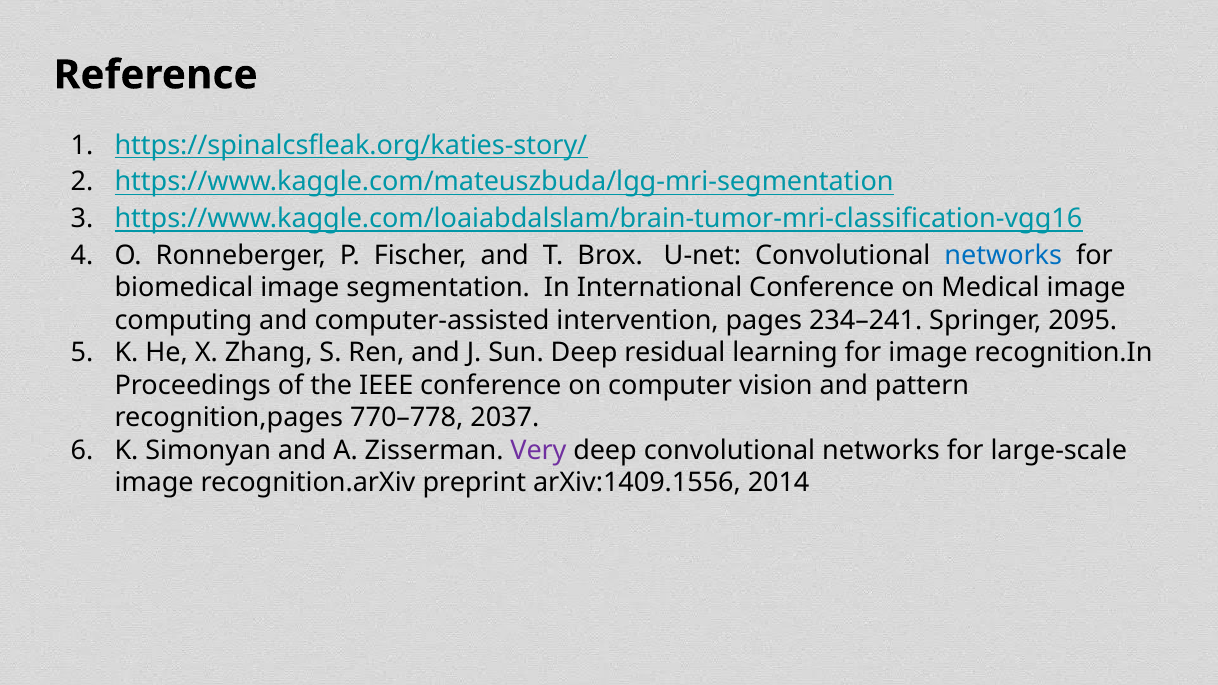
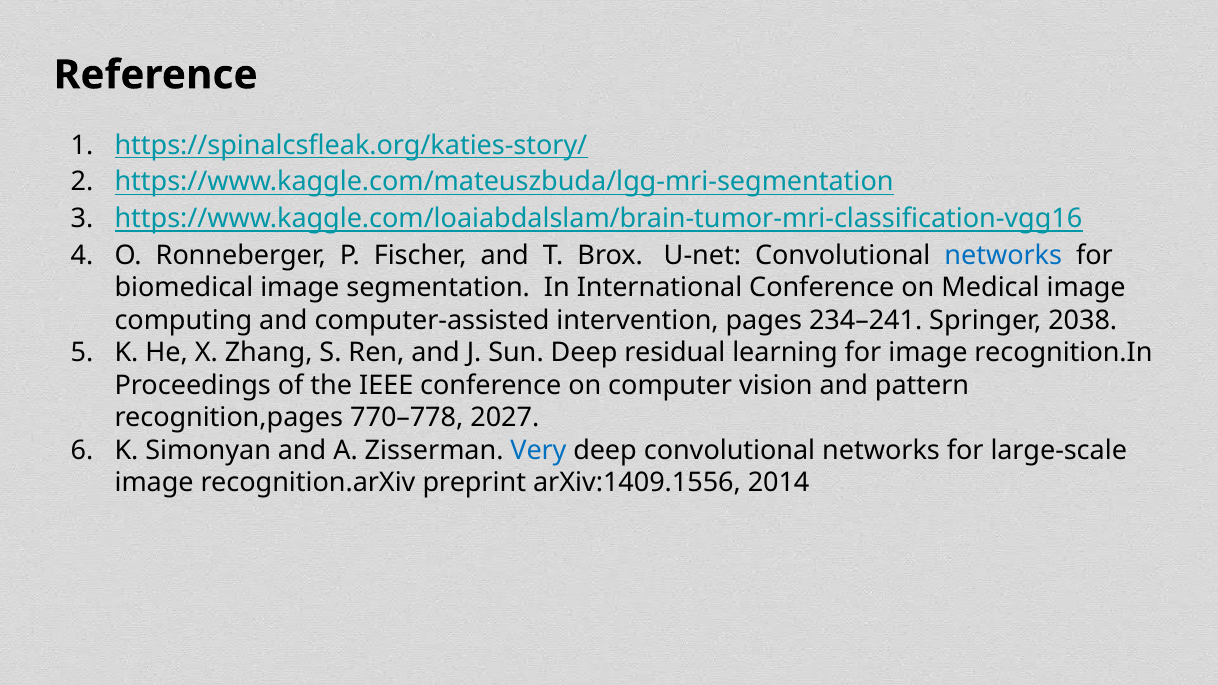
2095: 2095 -> 2038
2037: 2037 -> 2027
Very colour: purple -> blue
